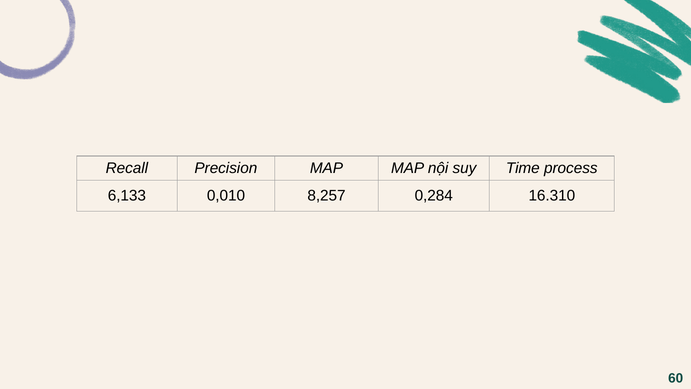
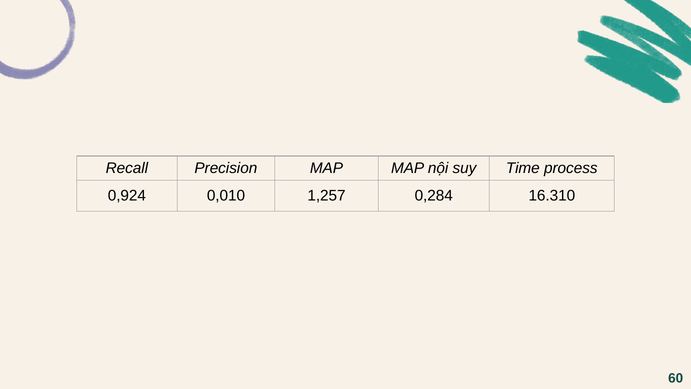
6,133: 6,133 -> 0,924
8,257: 8,257 -> 1,257
